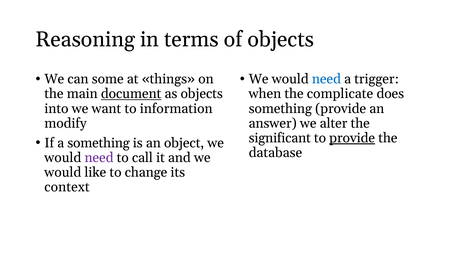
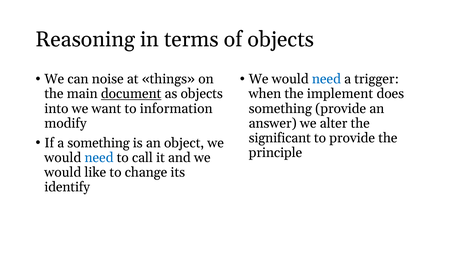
some: some -> noise
complicate: complicate -> implement
provide at (352, 138) underline: present -> none
database: database -> principle
need at (99, 157) colour: purple -> blue
context: context -> identify
